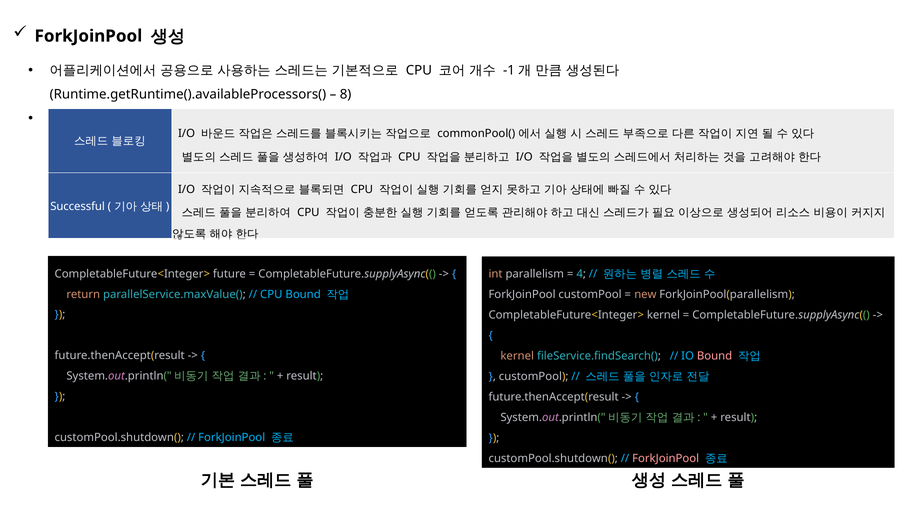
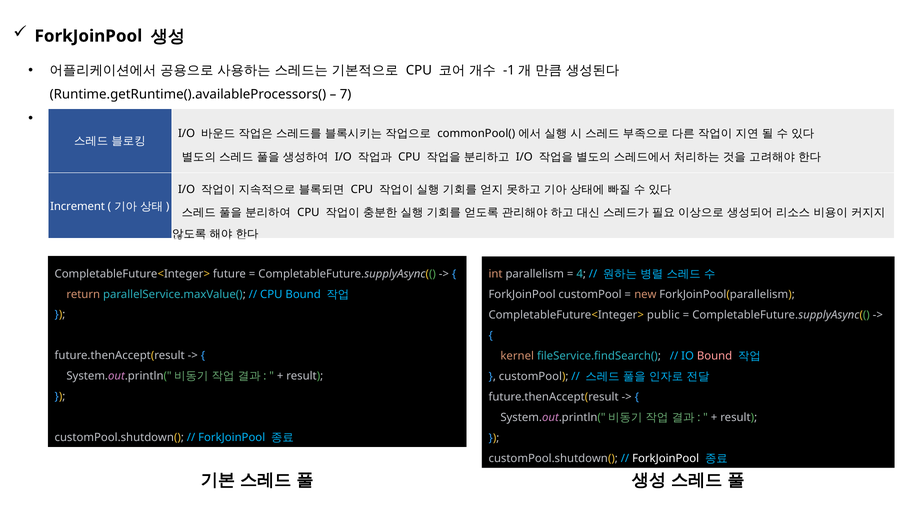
8: 8 -> 7
Successful: Successful -> Increment
CompletableFuture<Integer> kernel: kernel -> public
ForkJoinPool at (666, 459) colour: pink -> white
